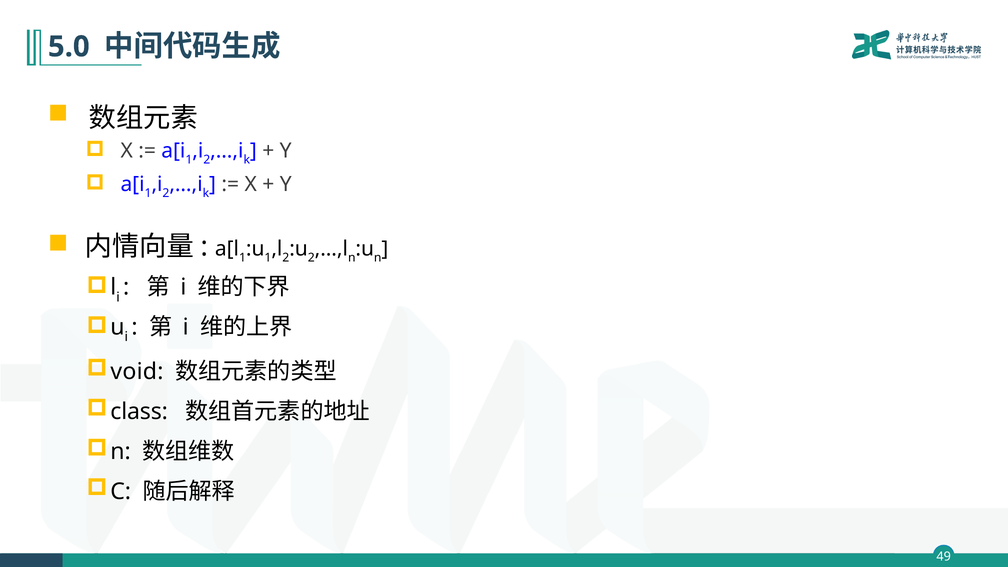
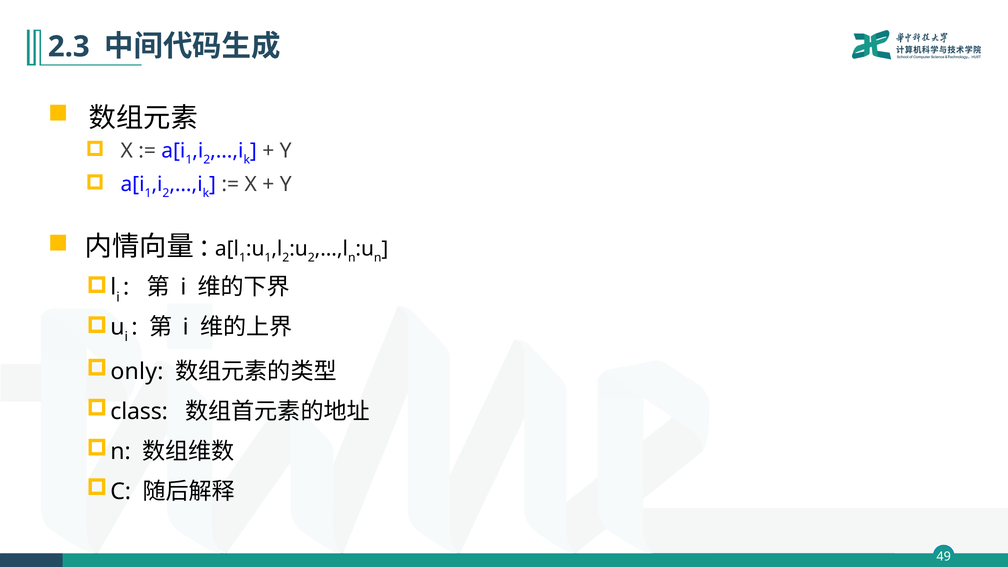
5.0: 5.0 -> 2.3
void: void -> only
